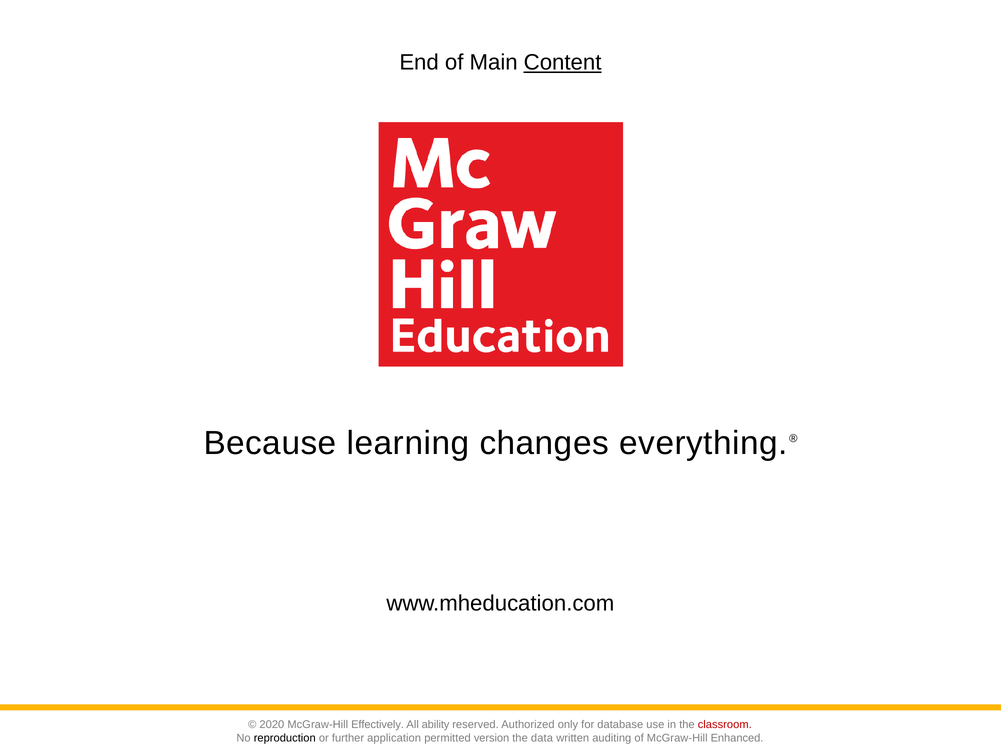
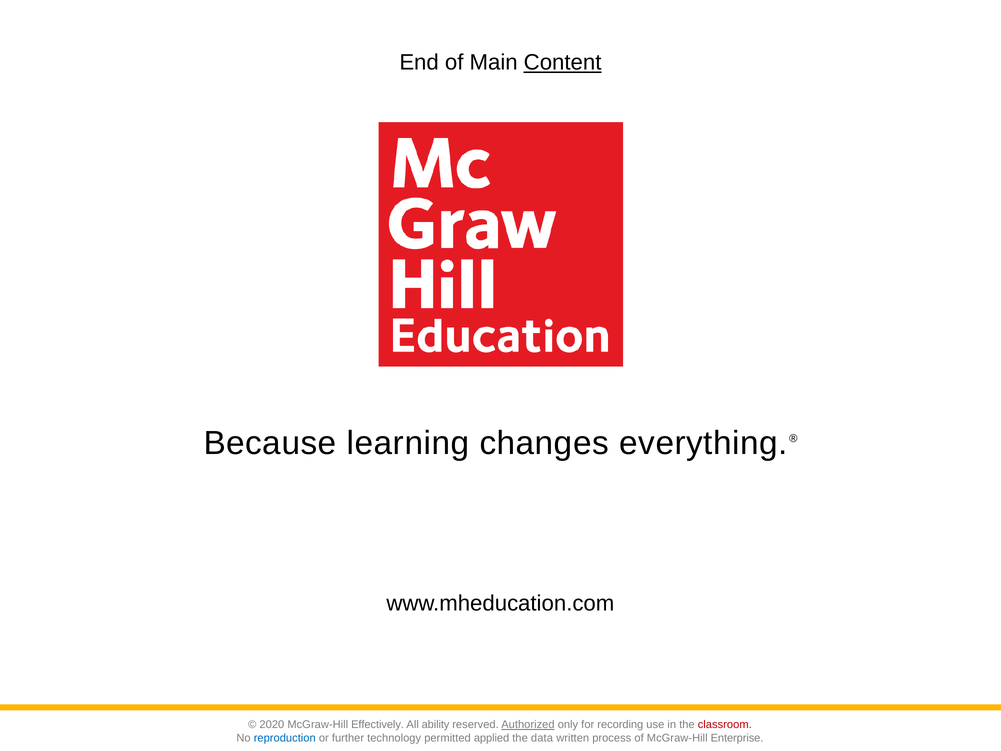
Authorized underline: none -> present
database: database -> recording
reproduction colour: black -> blue
application: application -> technology
version: version -> applied
auditing: auditing -> process
Enhanced: Enhanced -> Enterprise
